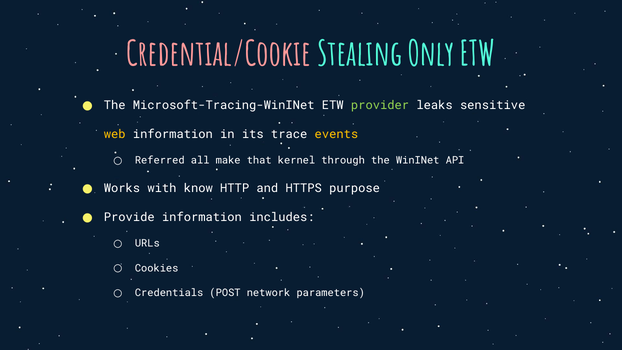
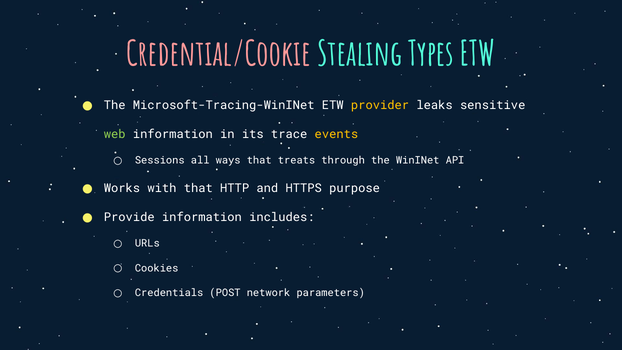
Only: Only -> Types
provider colour: light green -> yellow
web colour: yellow -> light green
Referred: Referred -> Sessions
make: make -> ways
kernel: kernel -> treats
with know: know -> that
